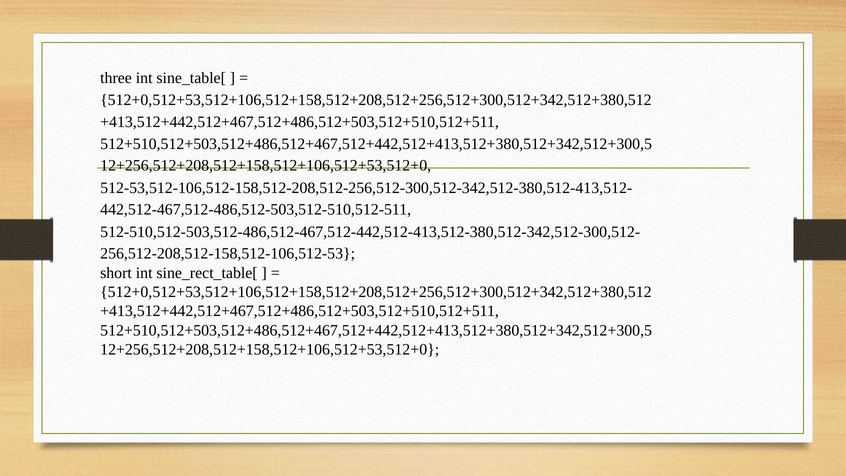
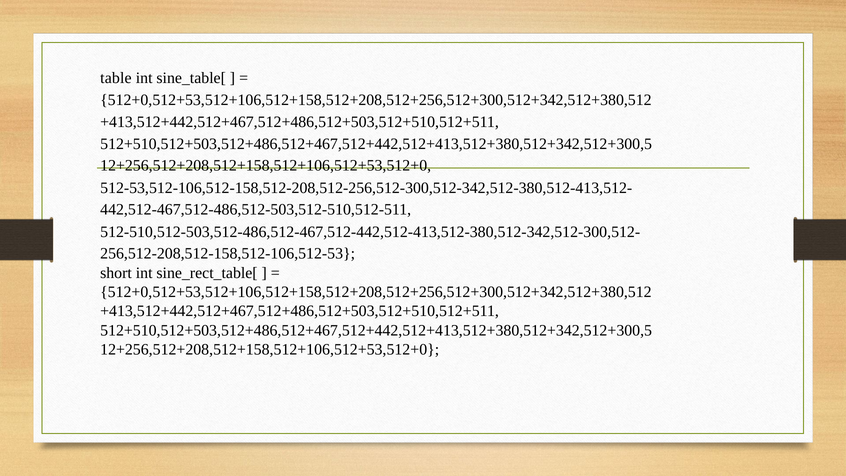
three: three -> table
